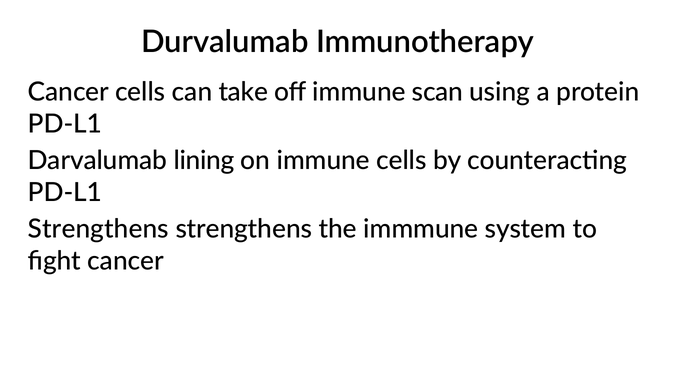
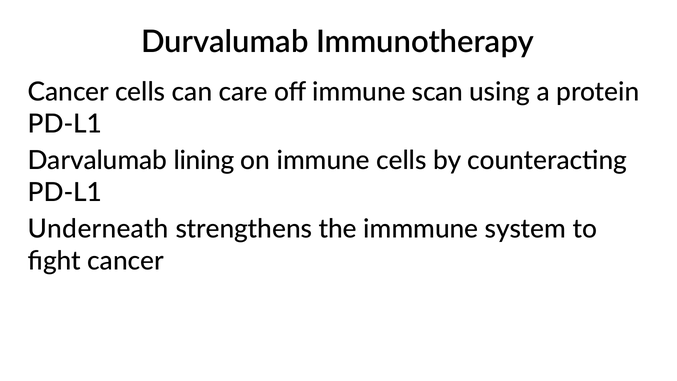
take: take -> care
Strengthens at (98, 229): Strengthens -> Underneath
